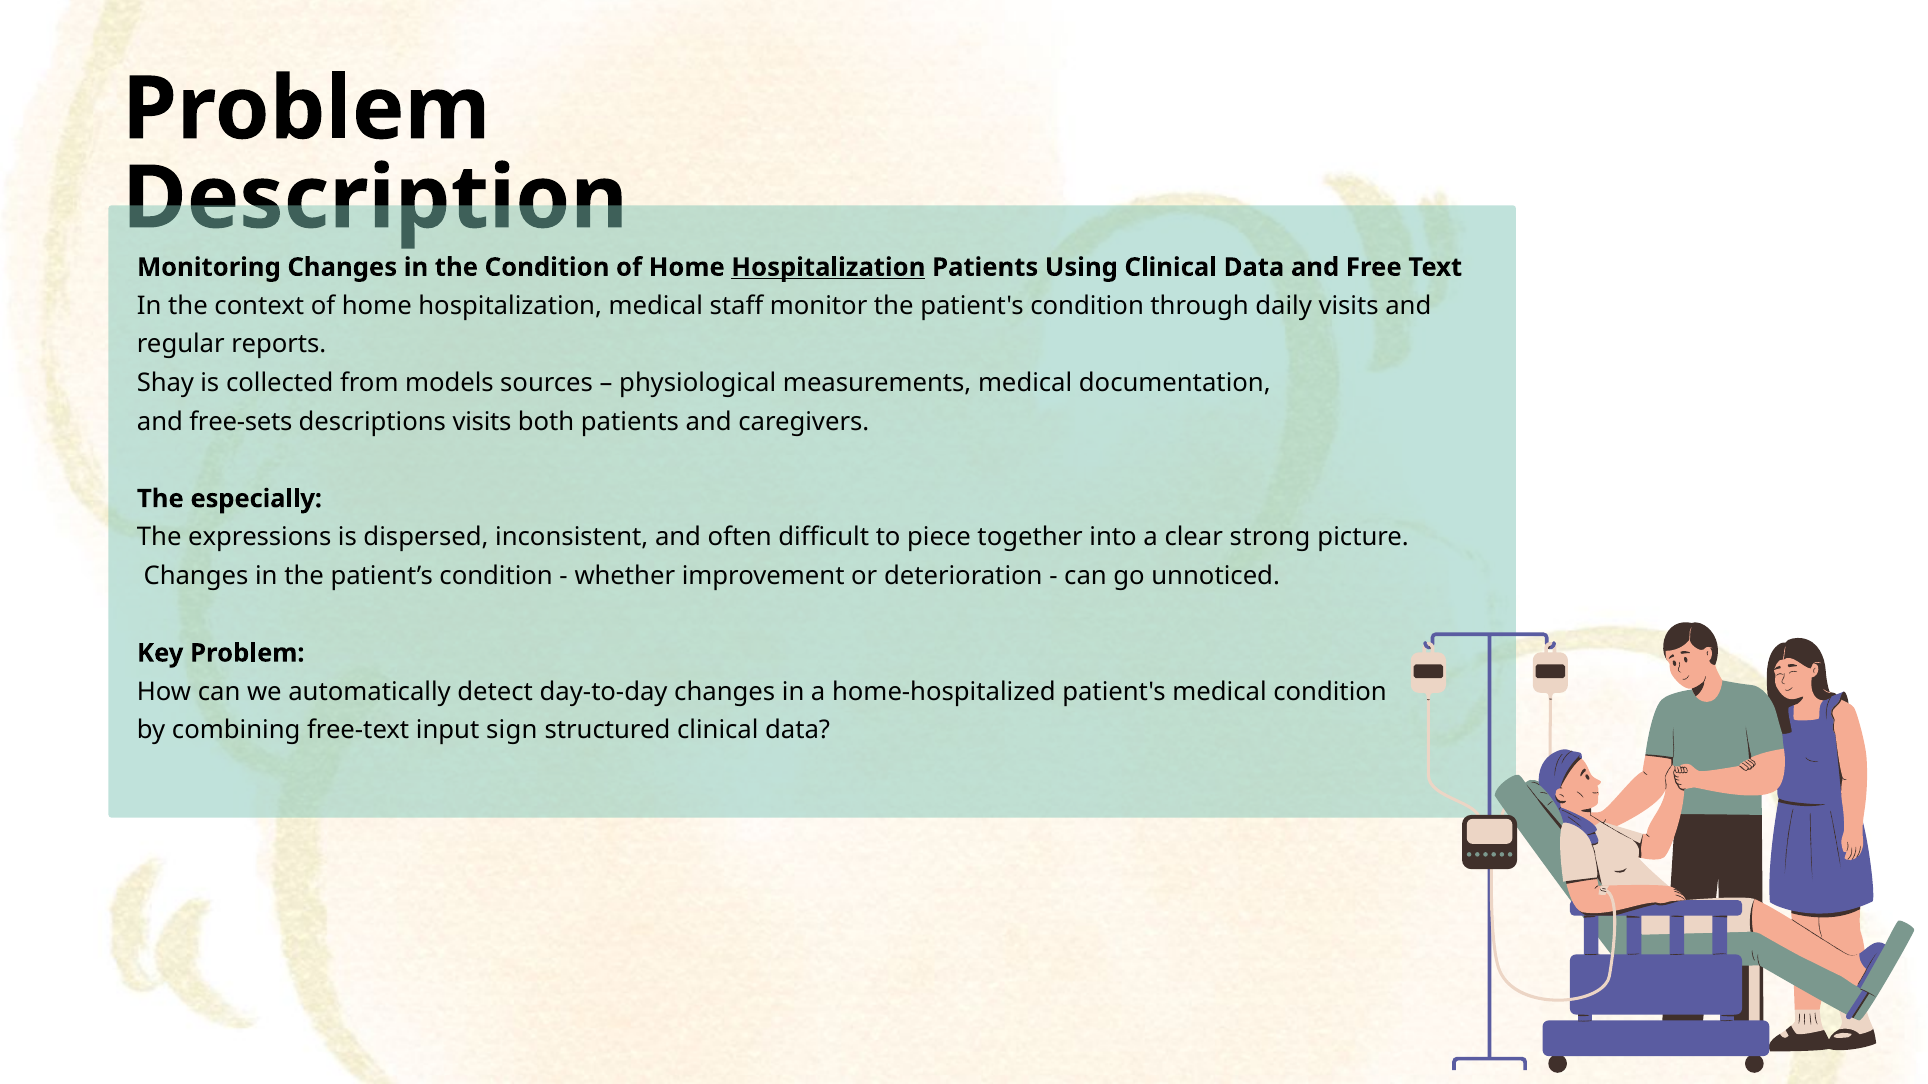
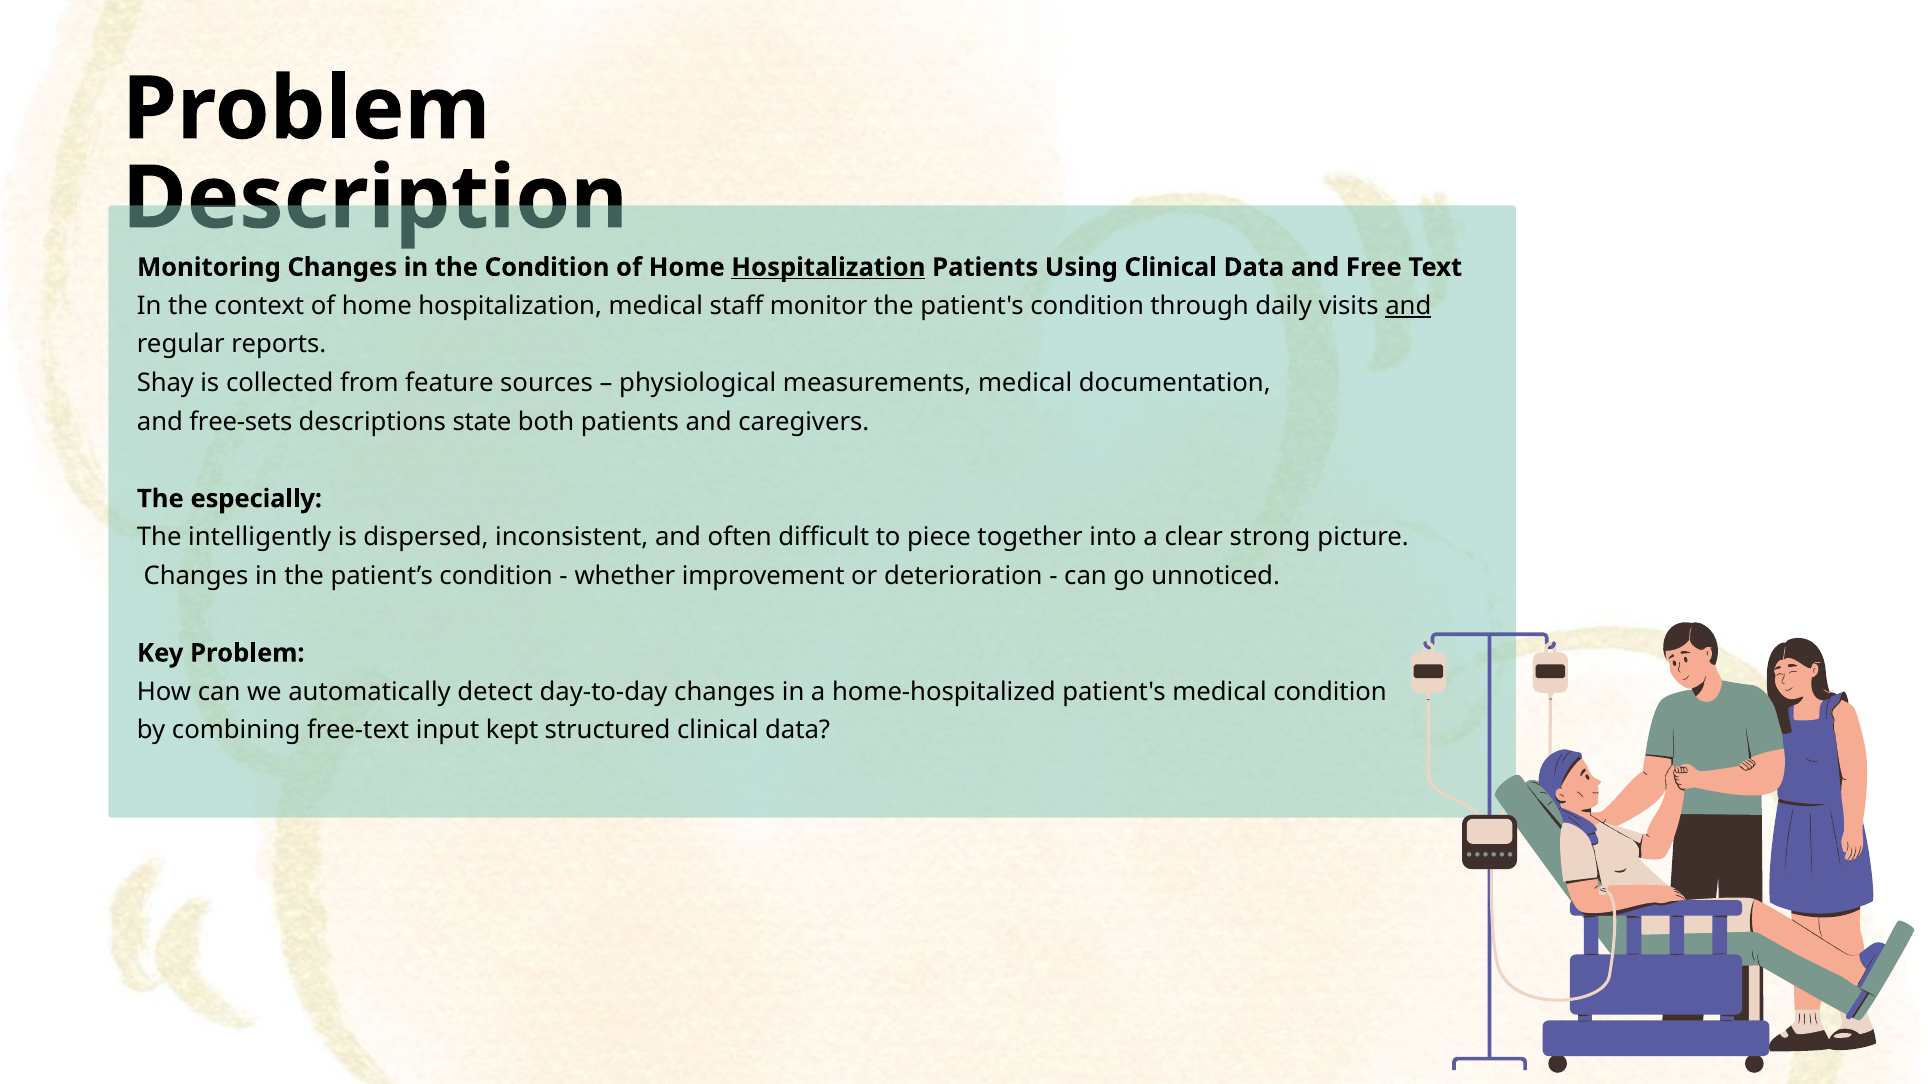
and at (1408, 306) underline: none -> present
models: models -> feature
descriptions visits: visits -> state
expressions: expressions -> intelligently
sign: sign -> kept
